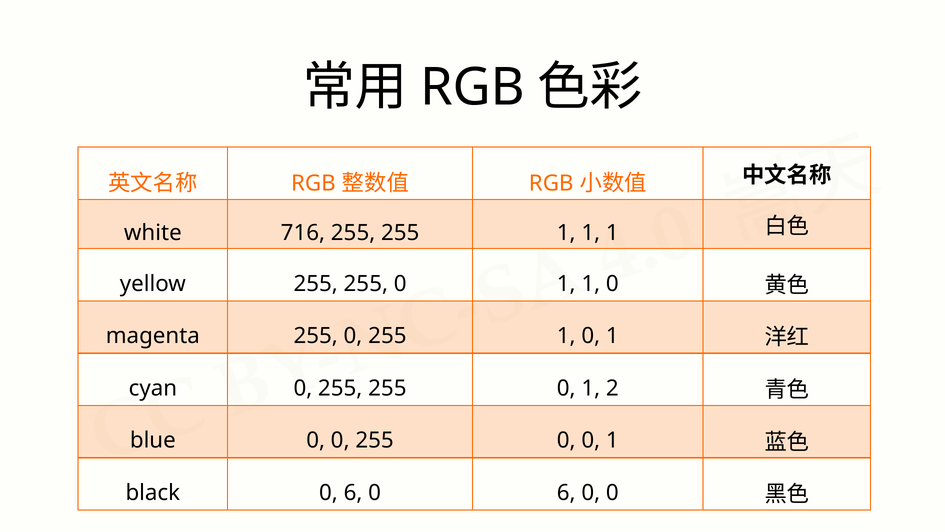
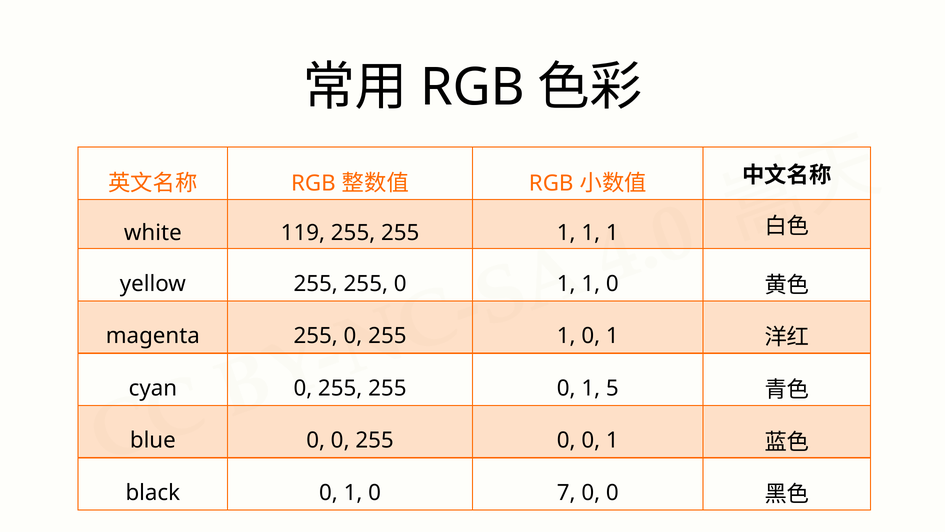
716: 716 -> 119
2: 2 -> 5
black 0 6: 6 -> 1
6 at (566, 492): 6 -> 7
